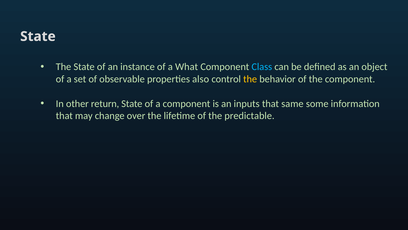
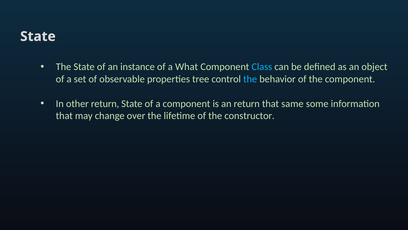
also: also -> tree
the at (250, 79) colour: yellow -> light blue
an inputs: inputs -> return
predictable: predictable -> constructor
